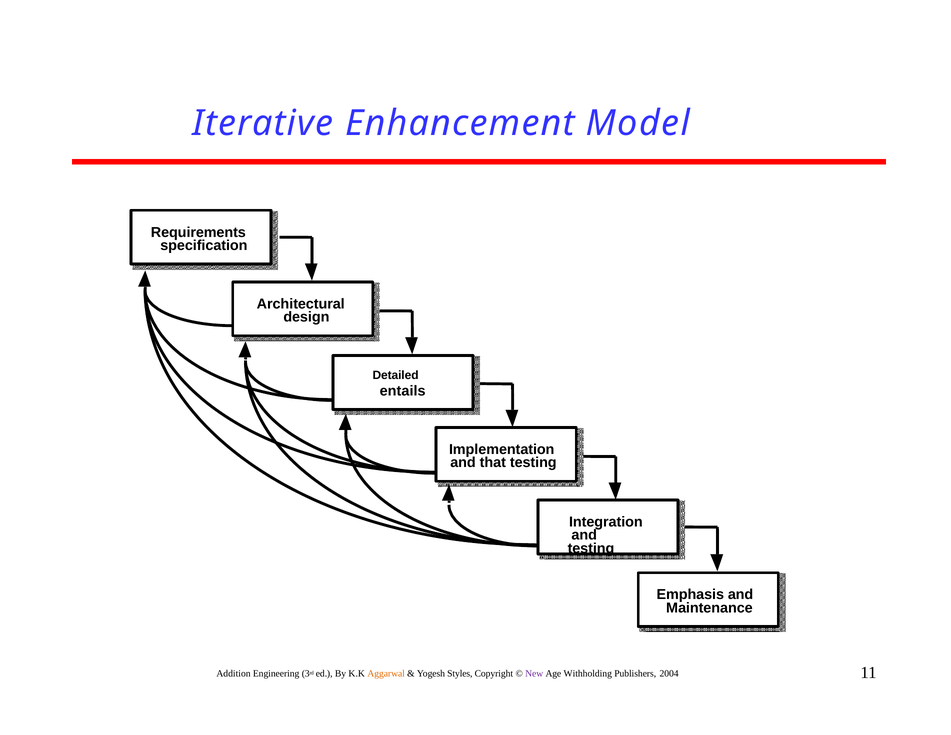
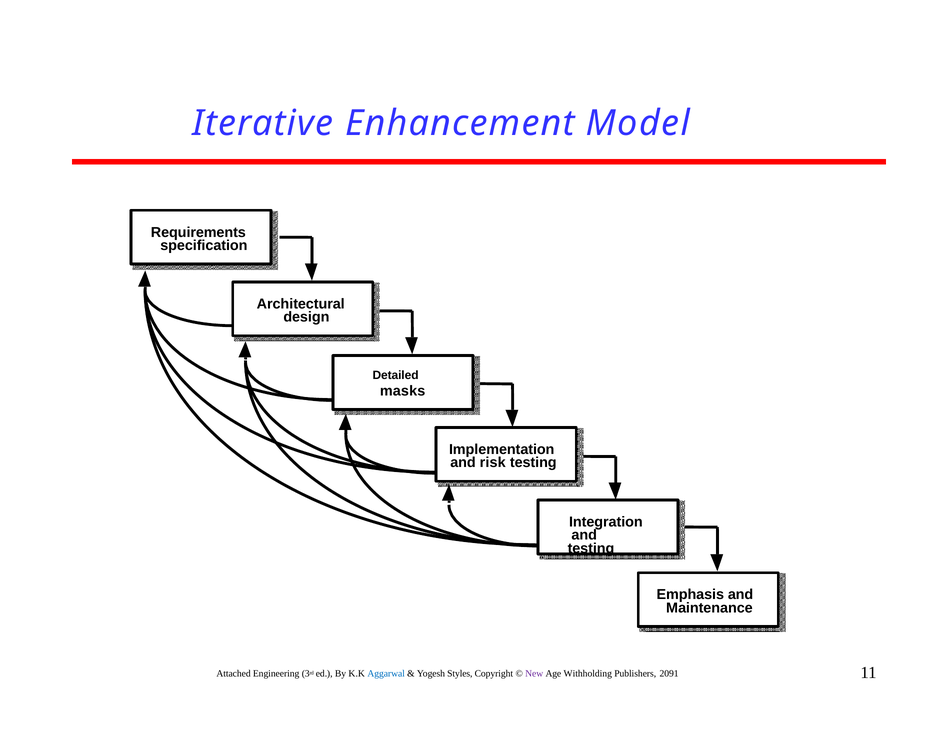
entails: entails -> masks
that: that -> risk
Addition: Addition -> Attached
Aggarwal colour: orange -> blue
2004: 2004 -> 2091
